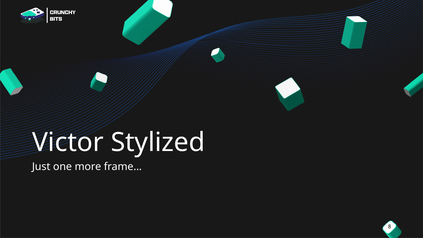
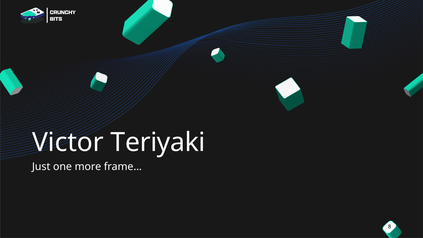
Stylized: Stylized -> Teriyaki
